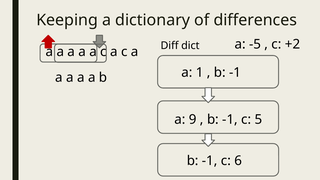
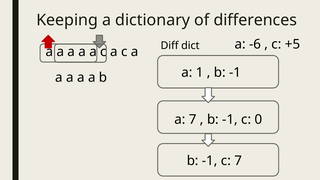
-5: -5 -> -6
+2: +2 -> +5
a 9: 9 -> 7
5: 5 -> 0
c 6: 6 -> 7
